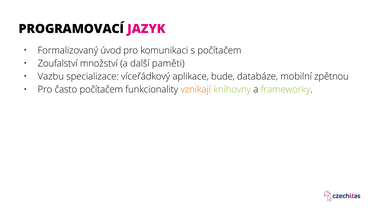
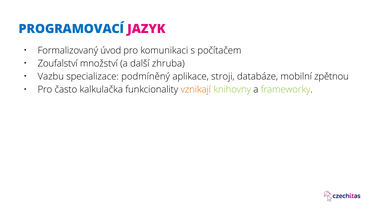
PROGRAMOVACÍ colour: black -> blue
paměti: paměti -> zhruba
víceřádkový: víceřádkový -> podmíněný
bude: bude -> stroji
často počítačem: počítačem -> kalkulačka
